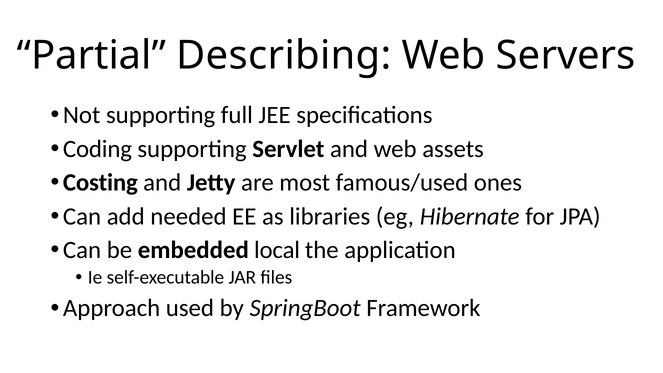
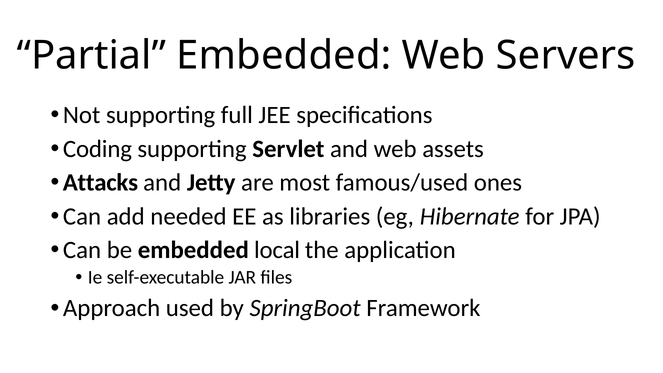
Partial Describing: Describing -> Embedded
Costing: Costing -> Attacks
